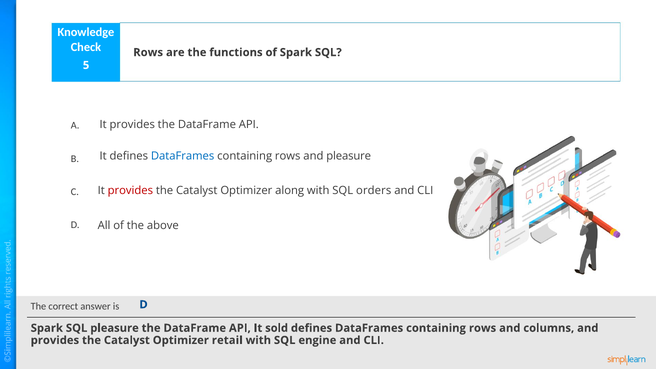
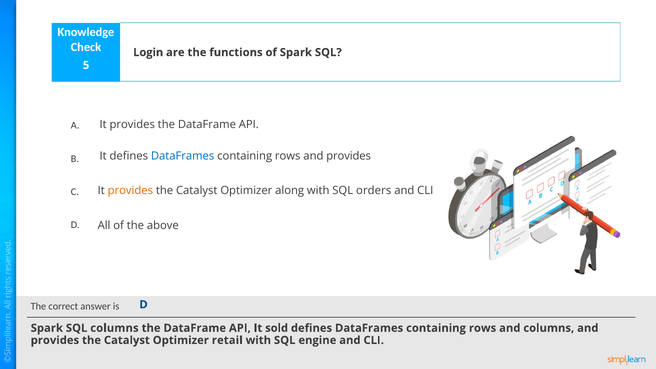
Rows at (148, 52): Rows -> Login
rows and pleasure: pleasure -> provides
provides at (130, 191) colour: red -> orange
SQL pleasure: pleasure -> columns
